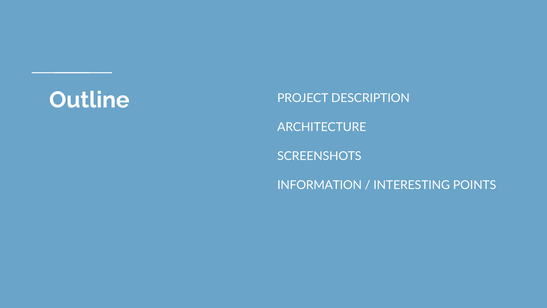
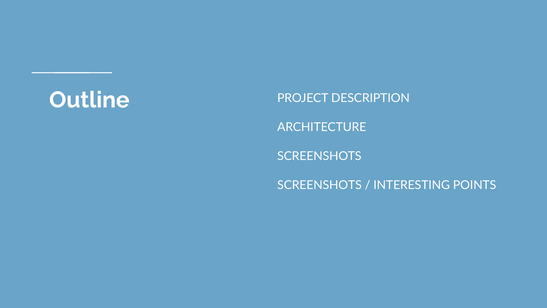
INFORMATION at (320, 185): INFORMATION -> SCREENSHOTS
